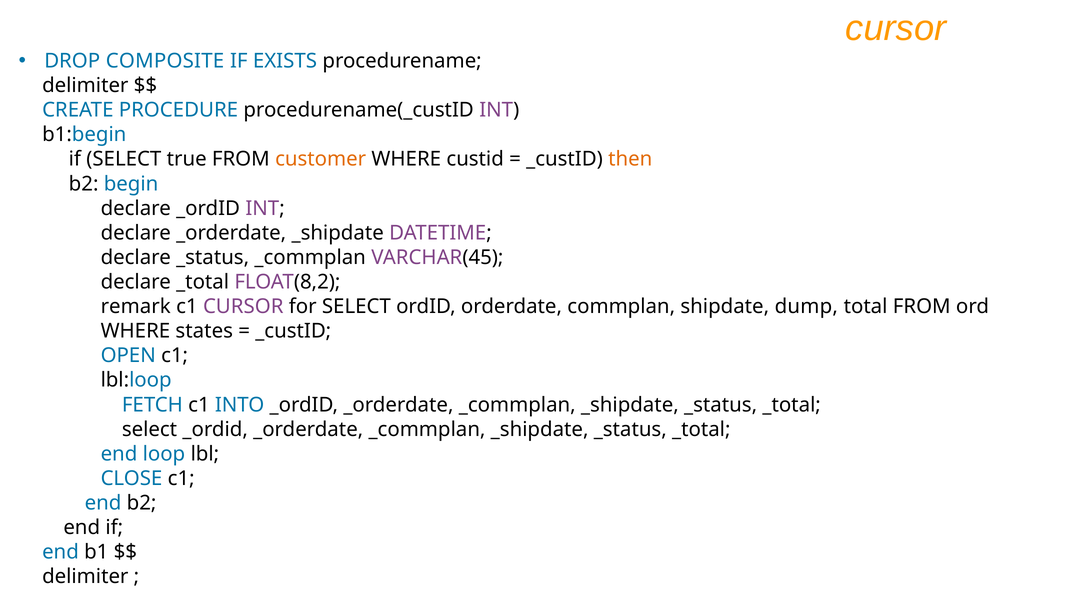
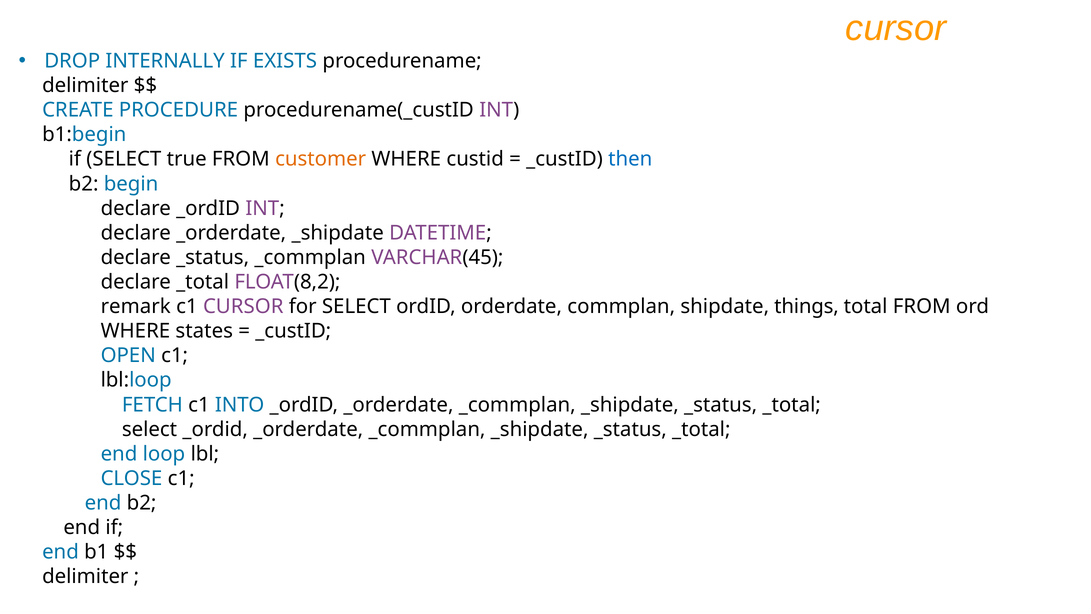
COMPOSITE: COMPOSITE -> INTERNALLY
then colour: orange -> blue
dump: dump -> things
